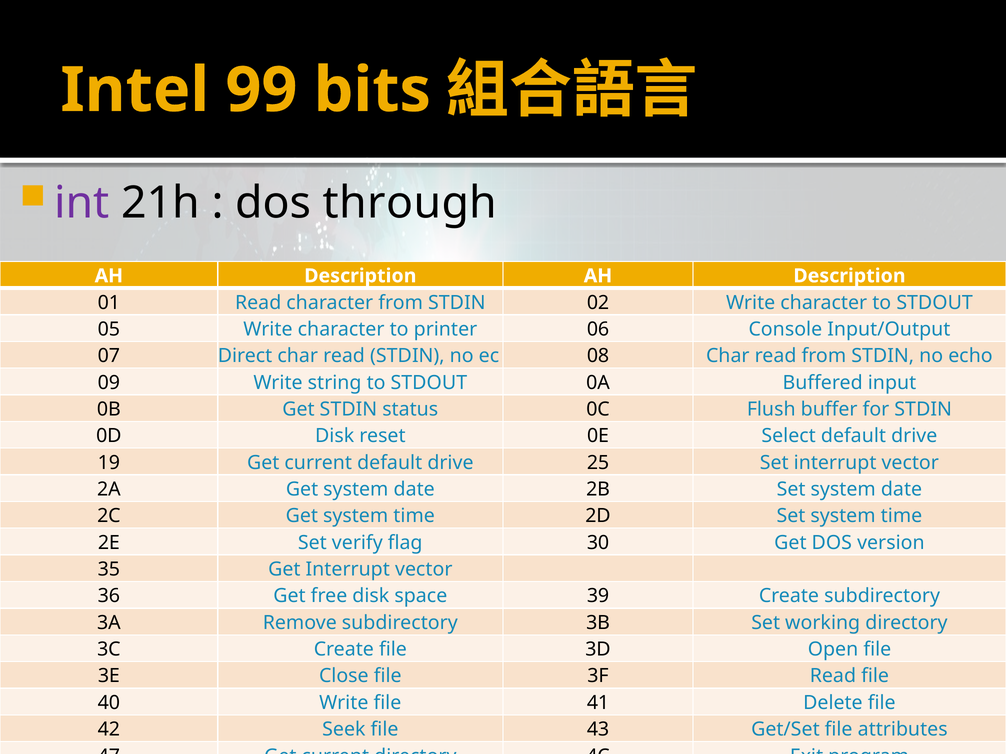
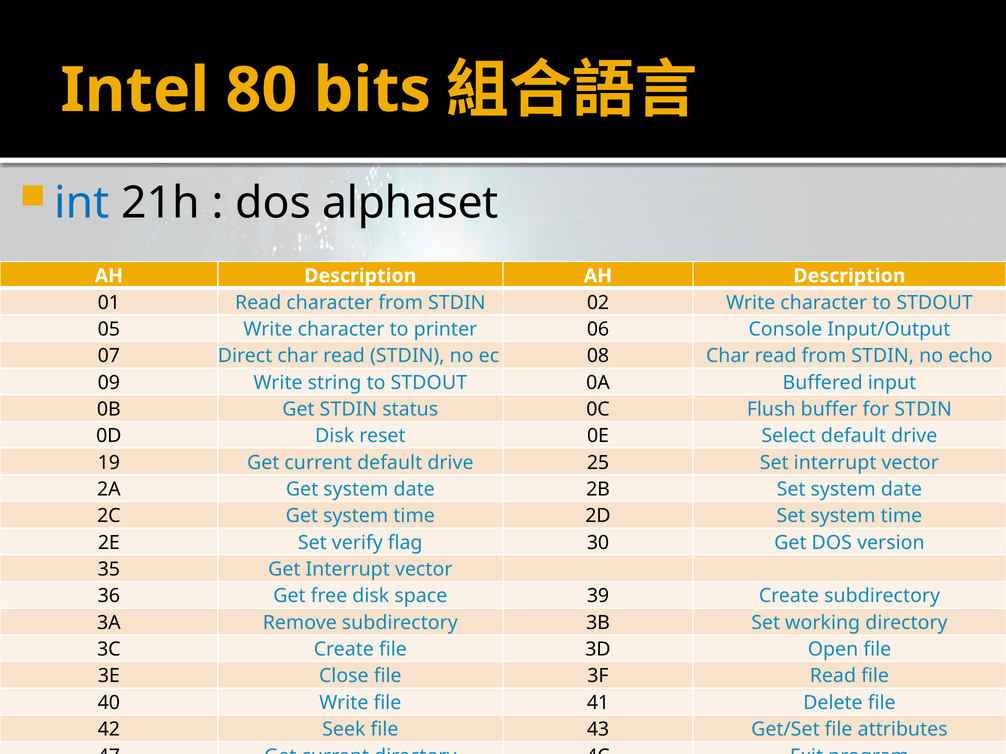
99: 99 -> 80
int colour: purple -> blue
through: through -> alphaset
